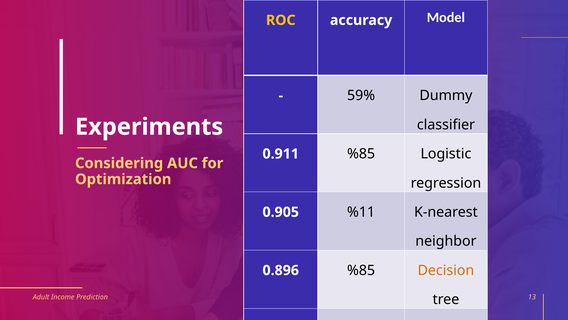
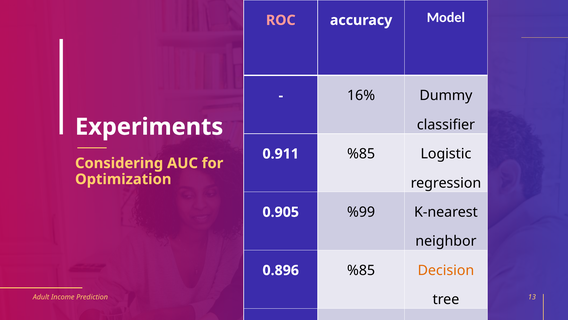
ROC colour: yellow -> pink
59%: 59% -> 16%
%11: %11 -> %99
